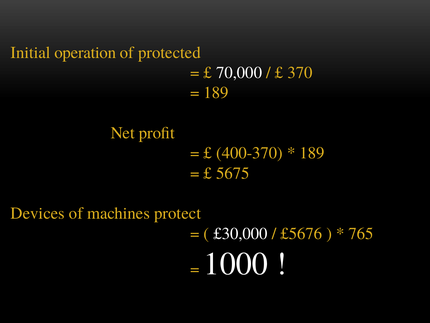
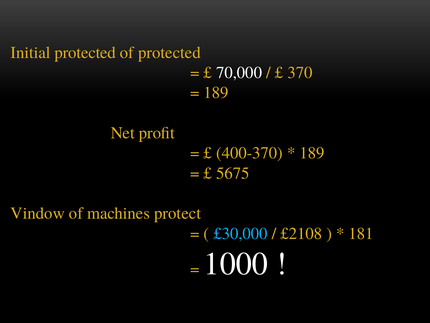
Initial operation: operation -> protected
Devices: Devices -> Vindow
£30,000 colour: white -> light blue
£5676: £5676 -> £2108
765: 765 -> 181
